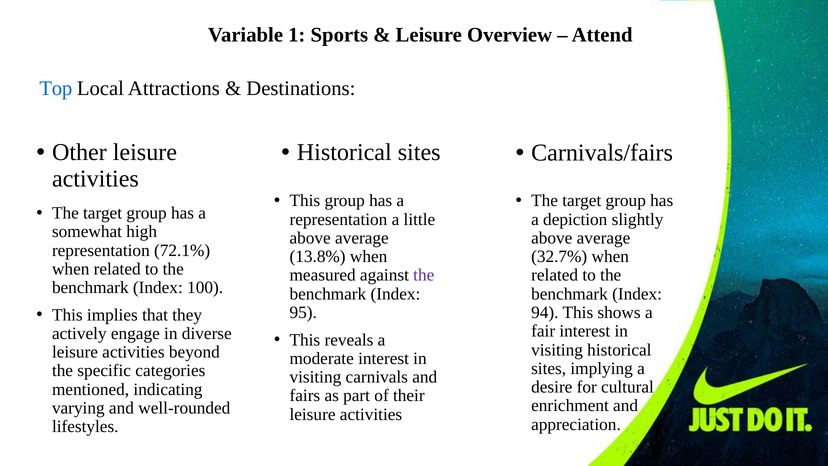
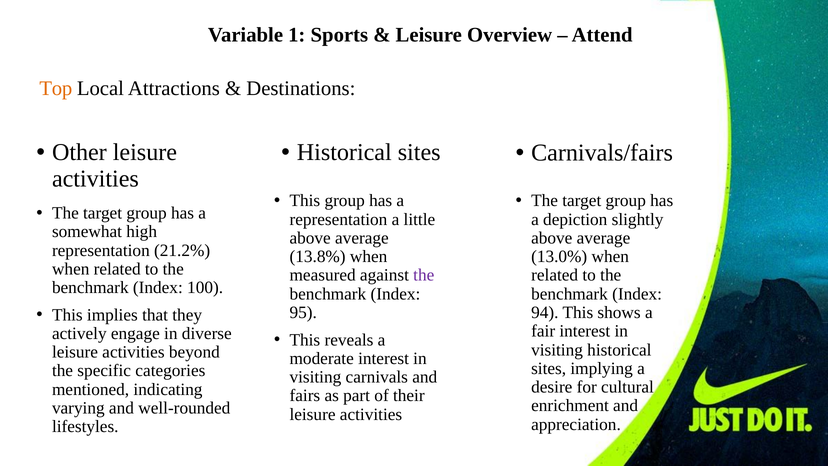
Top colour: blue -> orange
72.1%: 72.1% -> 21.2%
32.7%: 32.7% -> 13.0%
